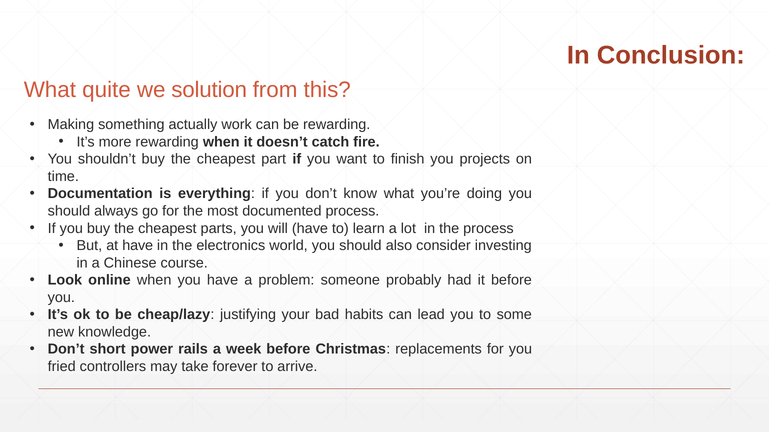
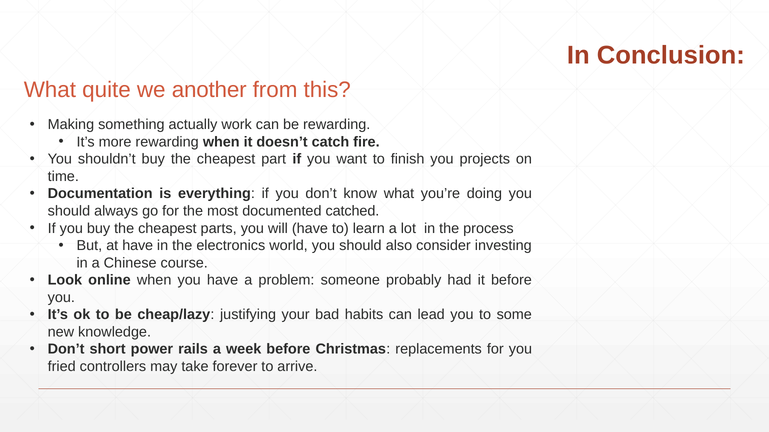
solution: solution -> another
documented process: process -> catched
